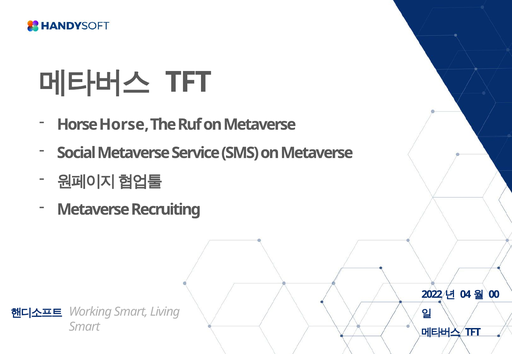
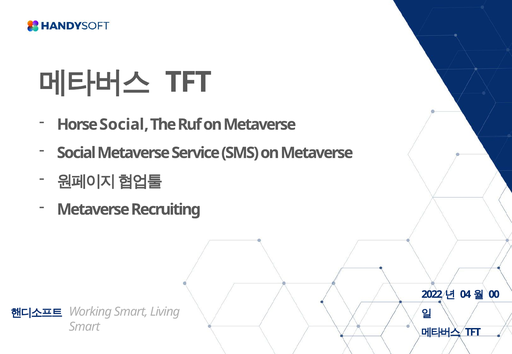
Horse Horse: Horse -> Social
